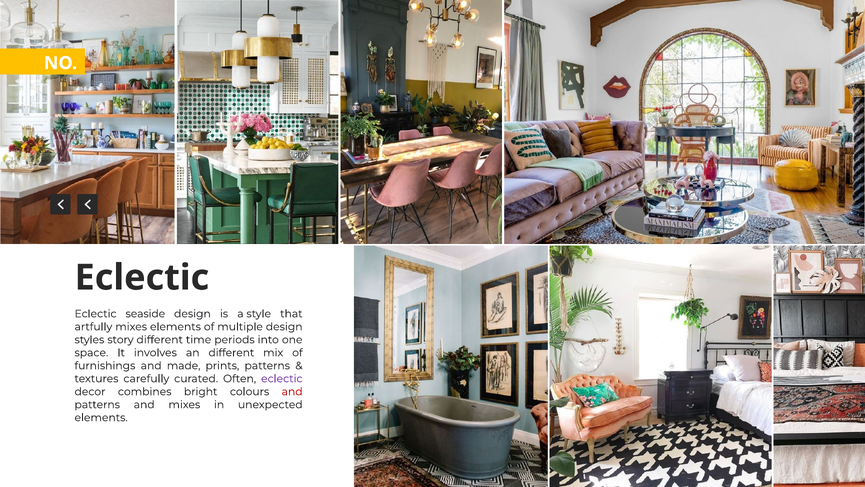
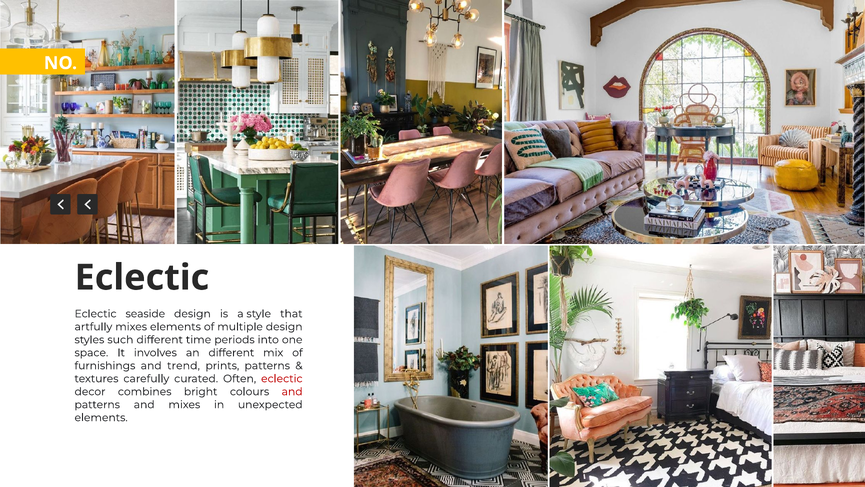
story: story -> such
made: made -> trend
eclectic at (282, 378) colour: purple -> red
